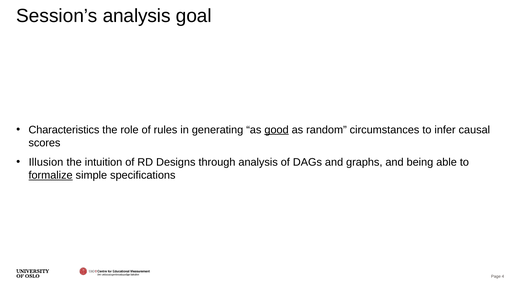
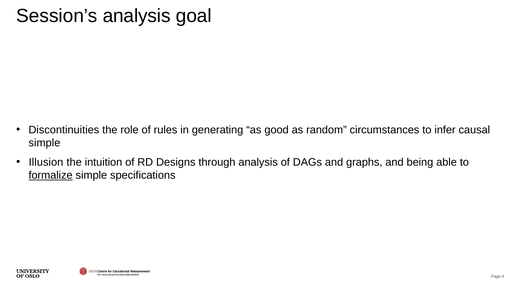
Characteristics: Characteristics -> Discontinuities
good underline: present -> none
scores at (44, 143): scores -> simple
